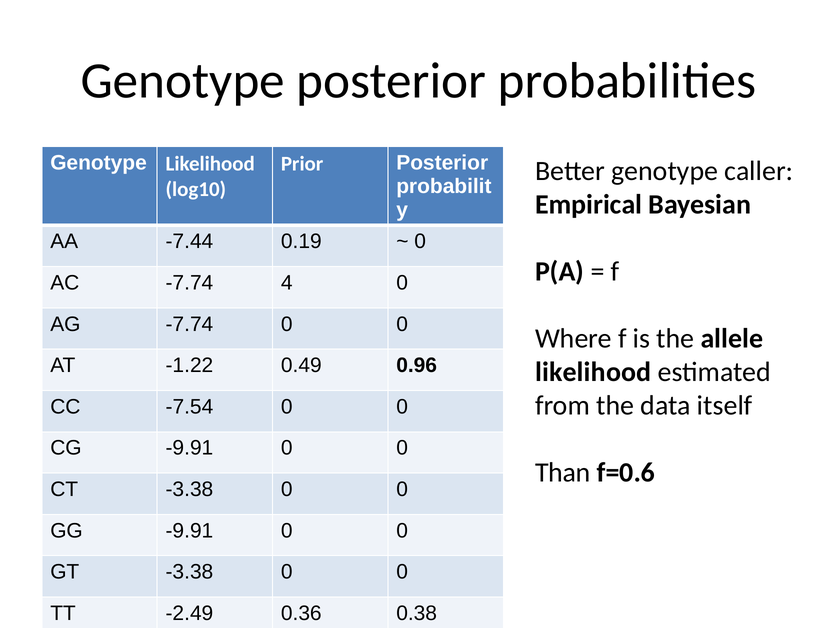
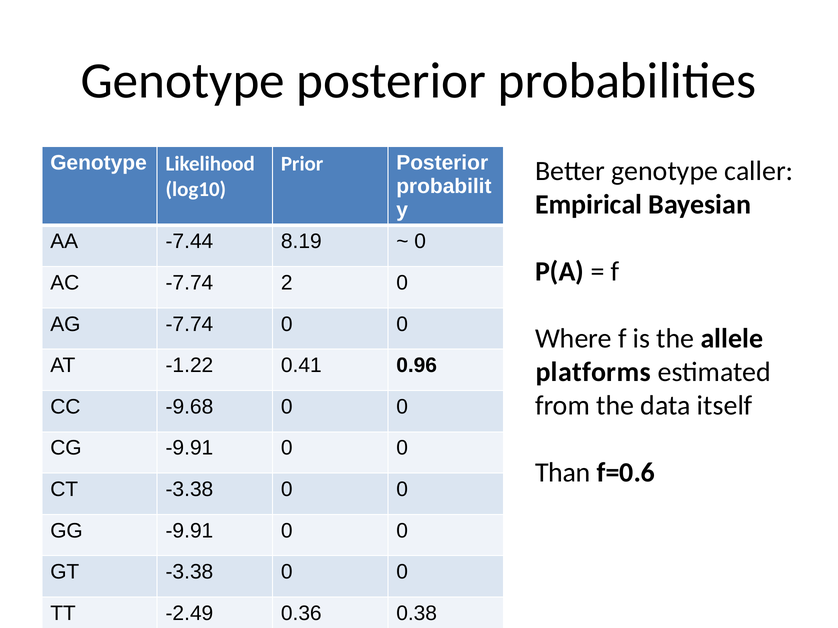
0.19: 0.19 -> 8.19
4: 4 -> 2
0.49: 0.49 -> 0.41
likelihood at (593, 372): likelihood -> platforms
-7.54: -7.54 -> -9.68
